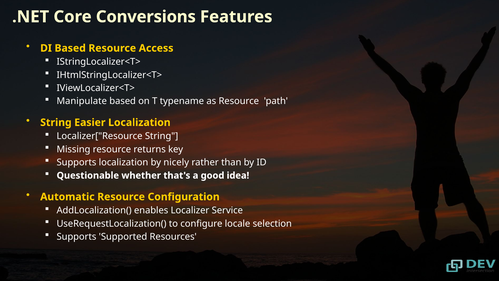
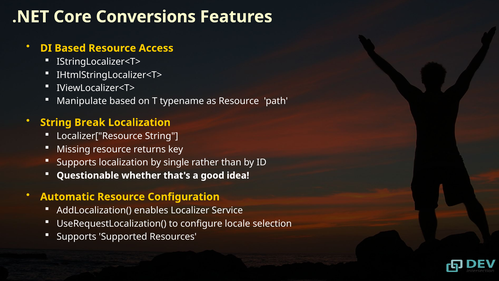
Easier: Easier -> Break
nicely: nicely -> single
